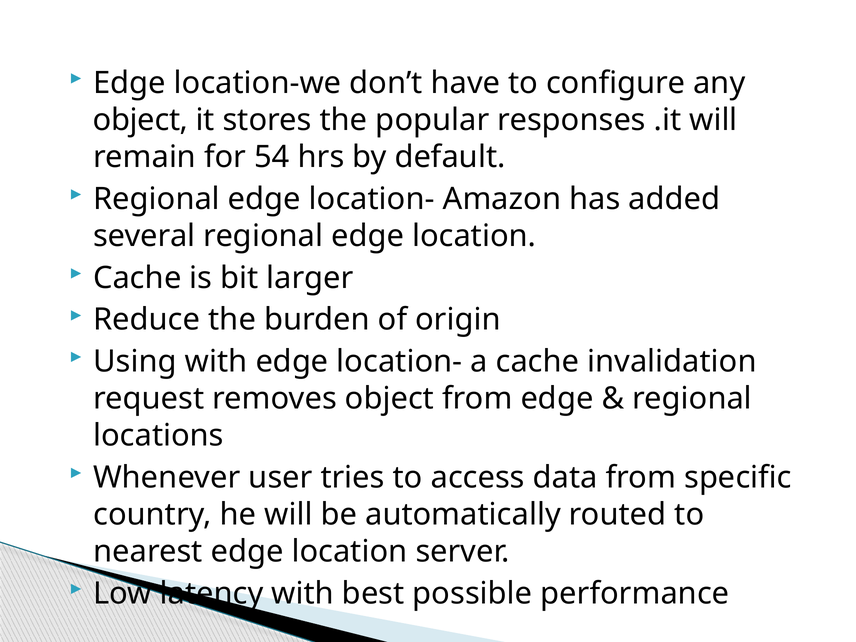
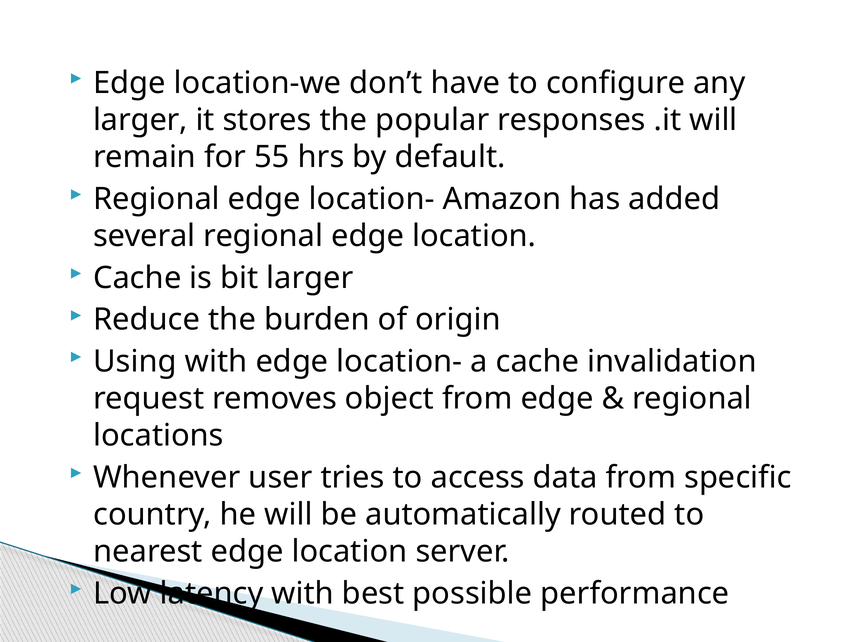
object at (140, 120): object -> larger
54: 54 -> 55
